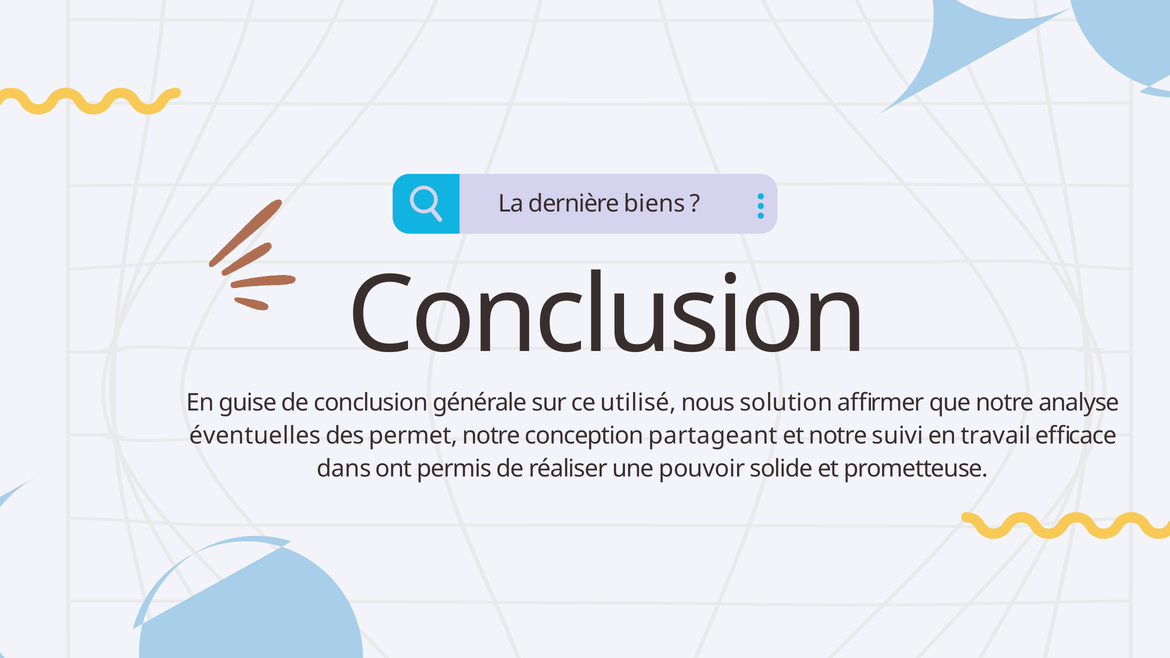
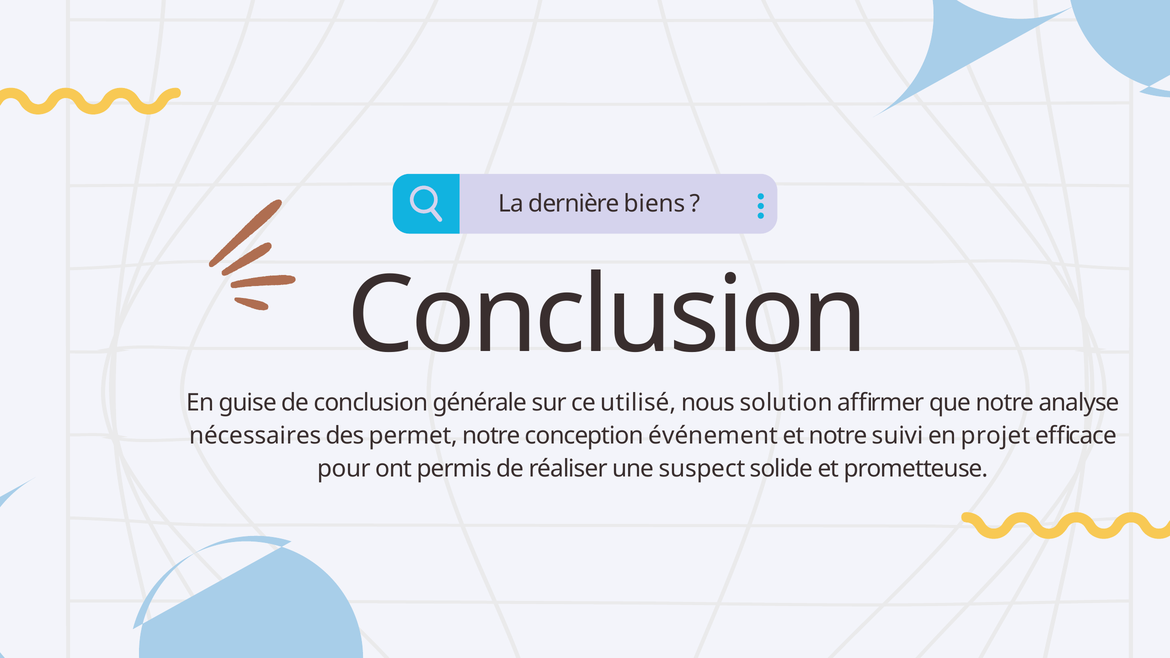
éventuelles: éventuelles -> nécessaires
partageant: partageant -> événement
travail: travail -> projet
dans: dans -> pour
pouvoir: pouvoir -> suspect
